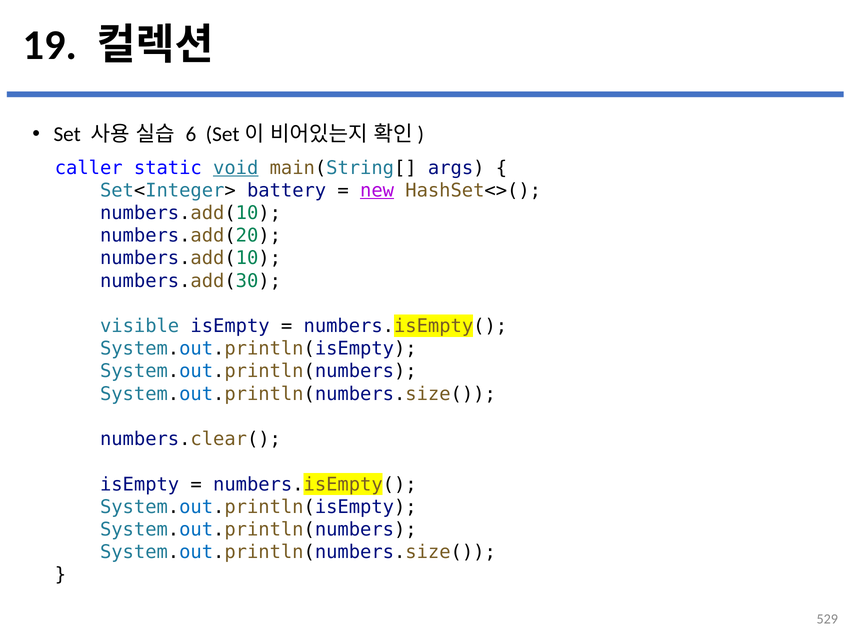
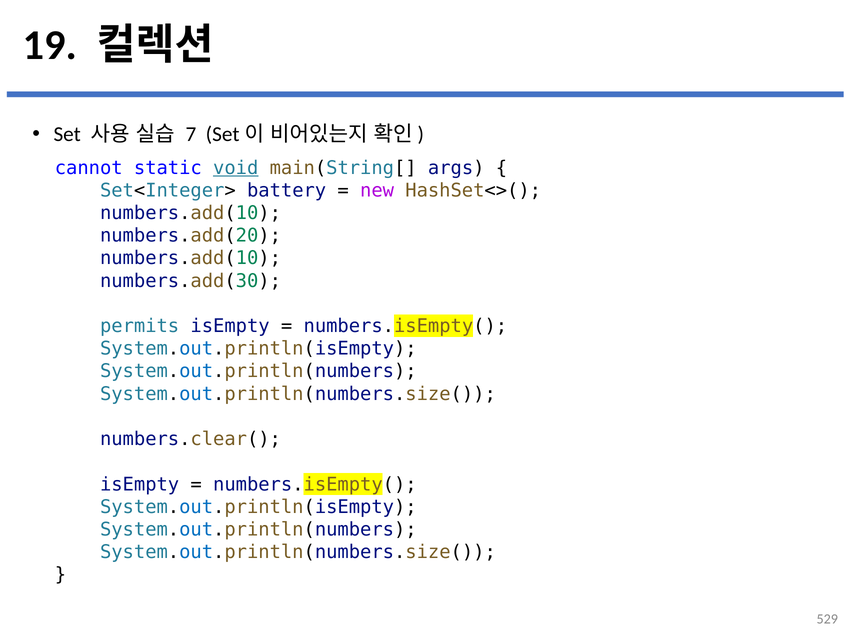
6: 6 -> 7
caller: caller -> cannot
new underline: present -> none
visible: visible -> permits
